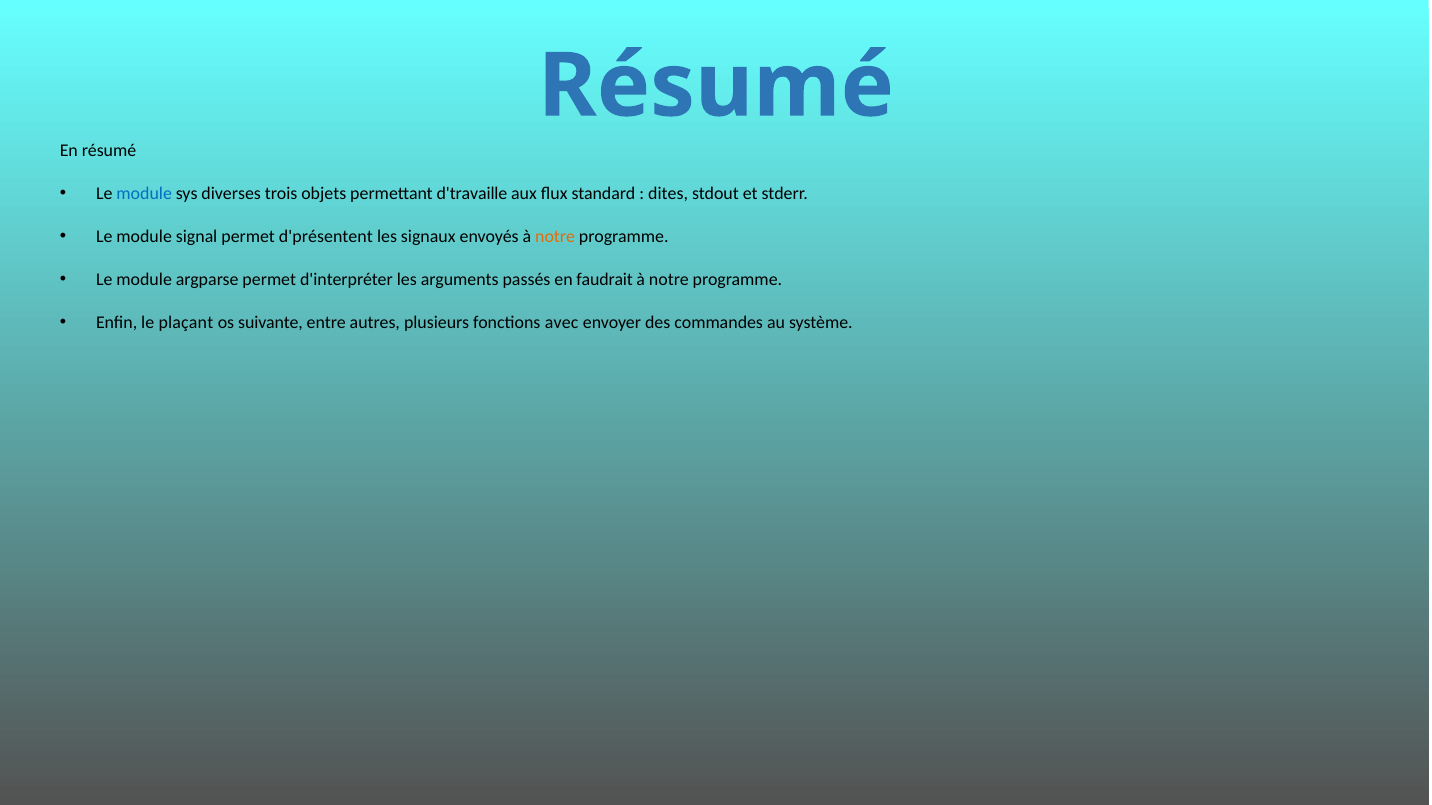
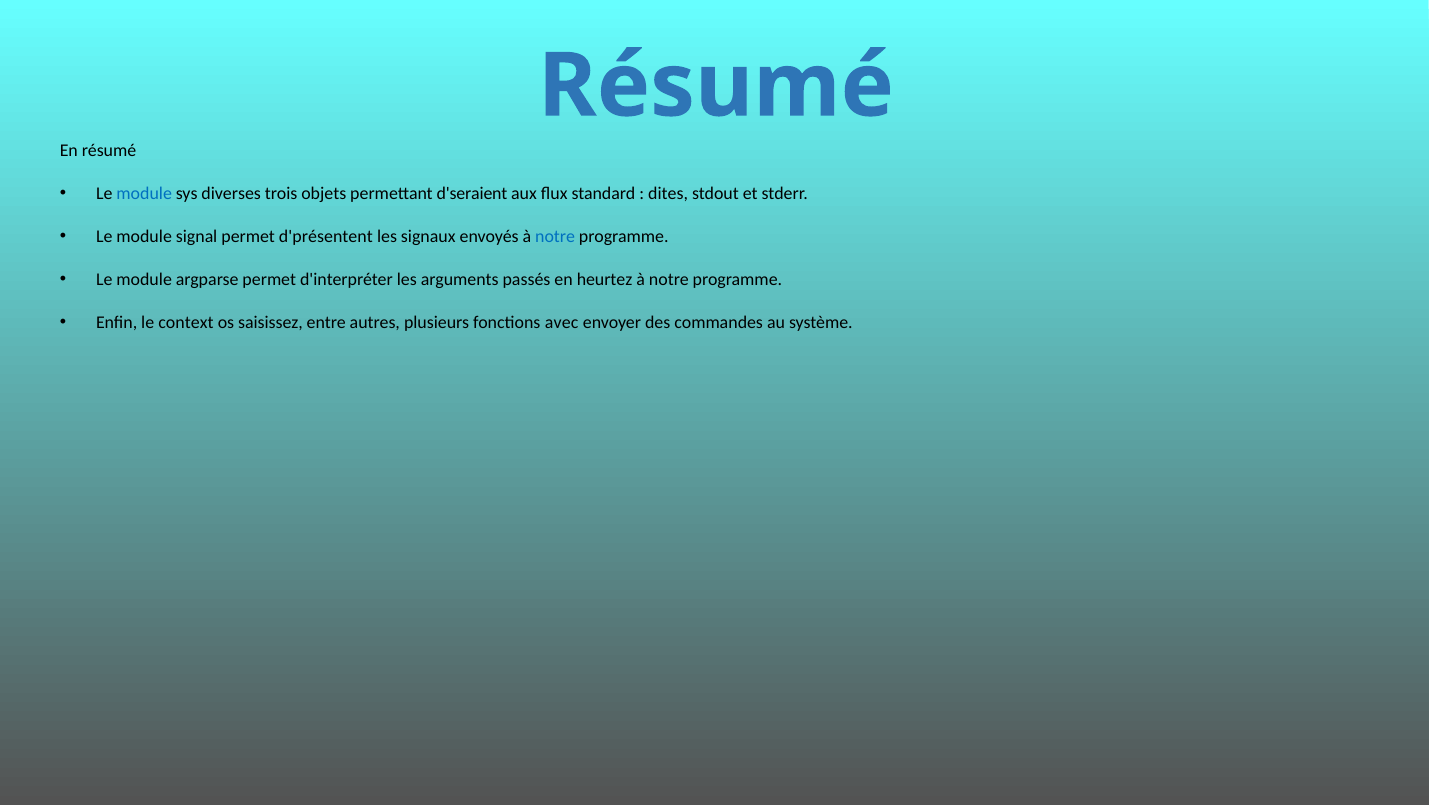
d'travaille: d'travaille -> d'seraient
notre at (555, 237) colour: orange -> blue
faudrait: faudrait -> heurtez
plaçant: plaçant -> context
suivante: suivante -> saisissez
